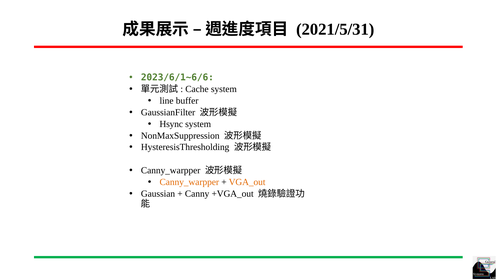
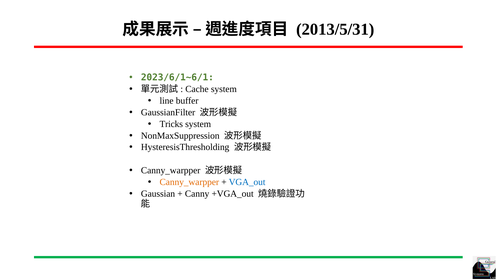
2021/5/31: 2021/5/31 -> 2013/5/31
2023/6/1~6/6: 2023/6/1~6/6 -> 2023/6/1~6/1
Hsync: Hsync -> Tricks
VGA_out colour: orange -> blue
